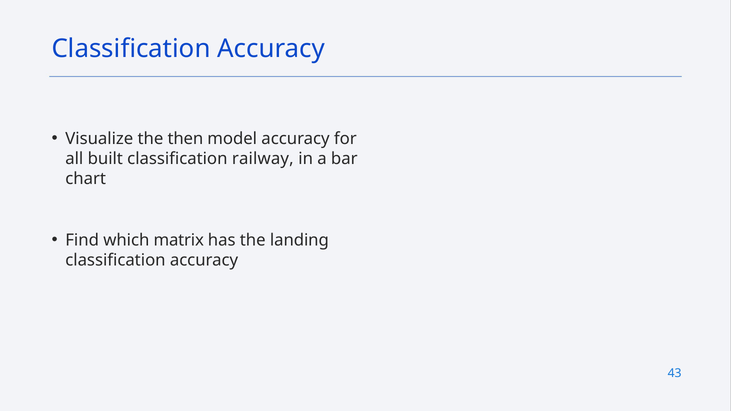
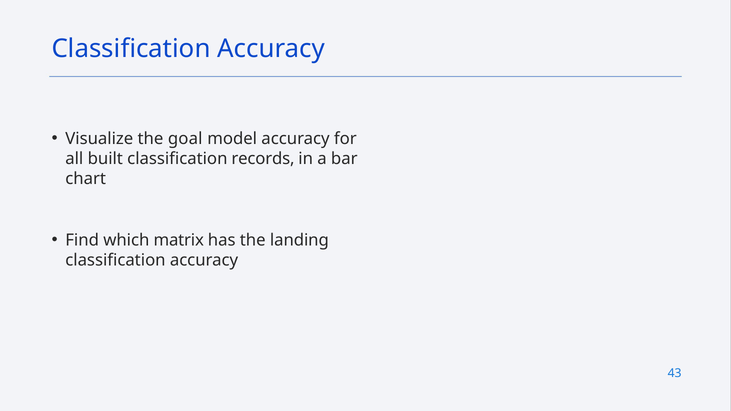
then: then -> goal
railway: railway -> records
